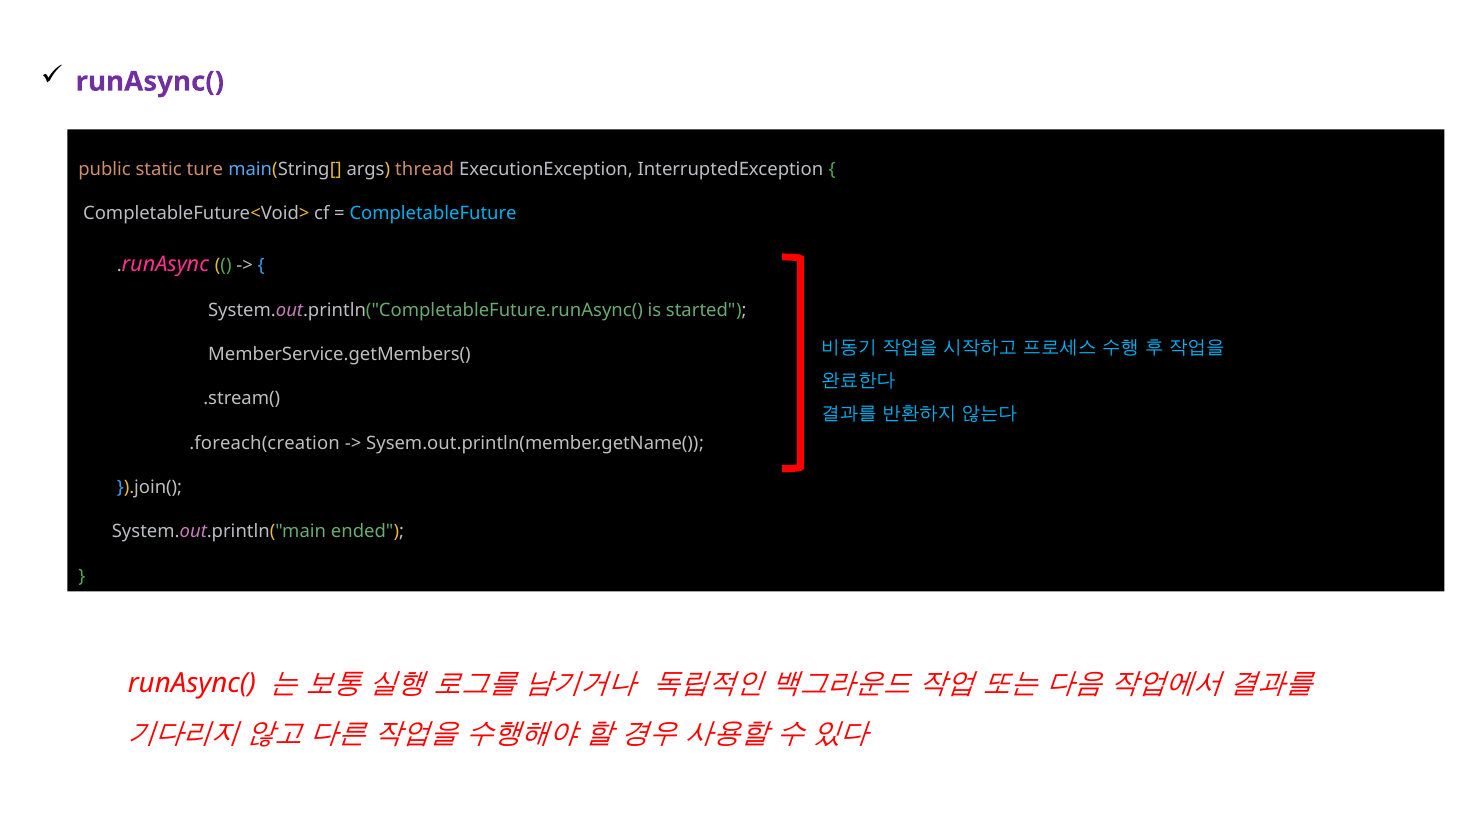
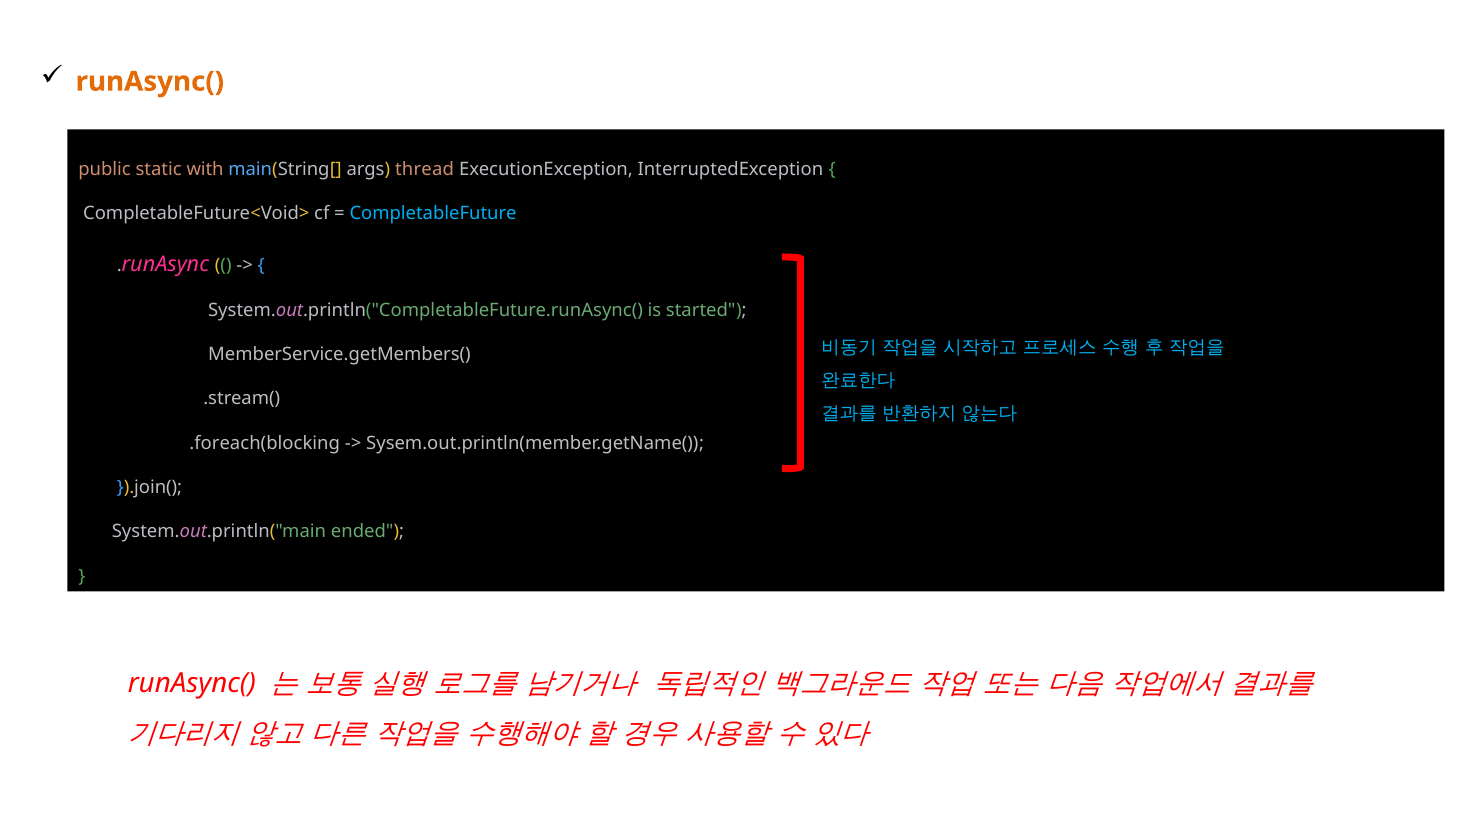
runAsync( at (150, 82) colour: purple -> orange
ture: ture -> with
.foreach(creation: .foreach(creation -> .foreach(blocking
